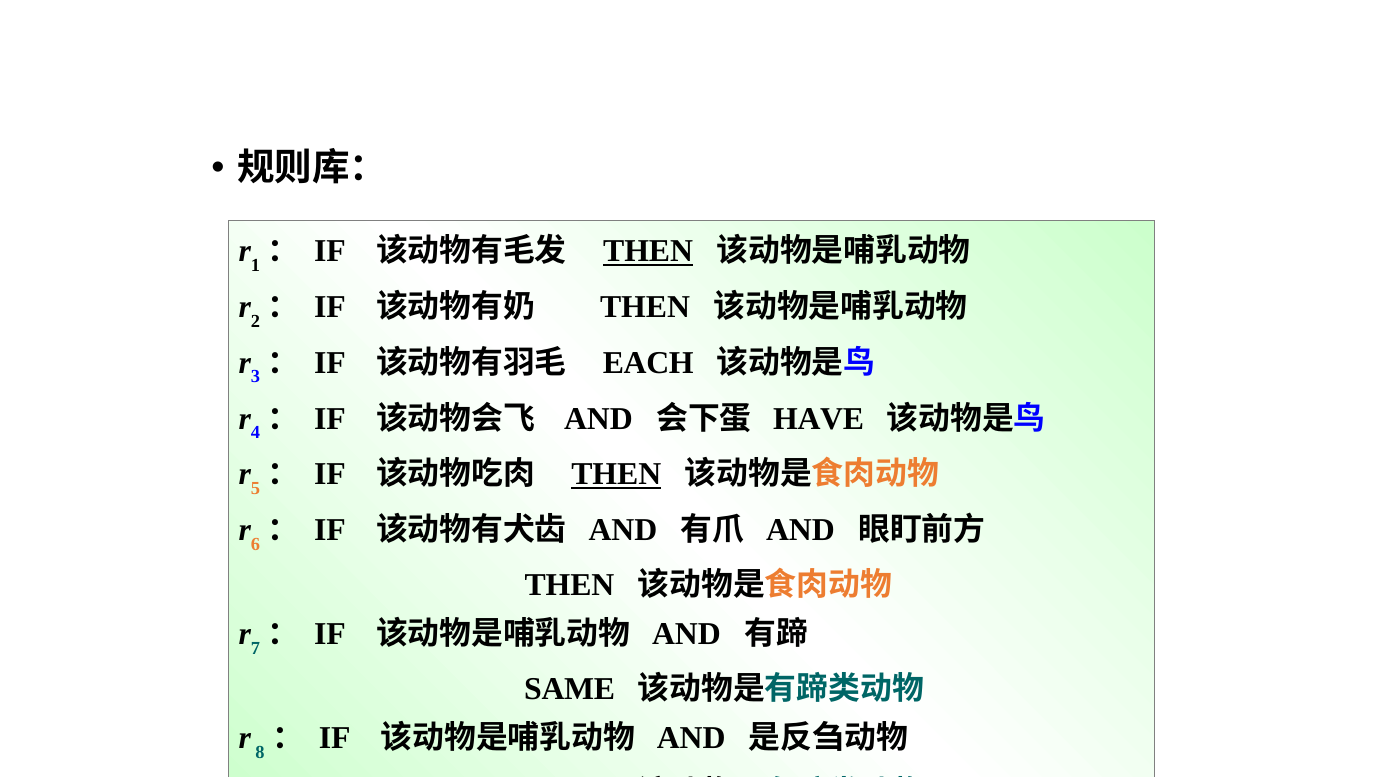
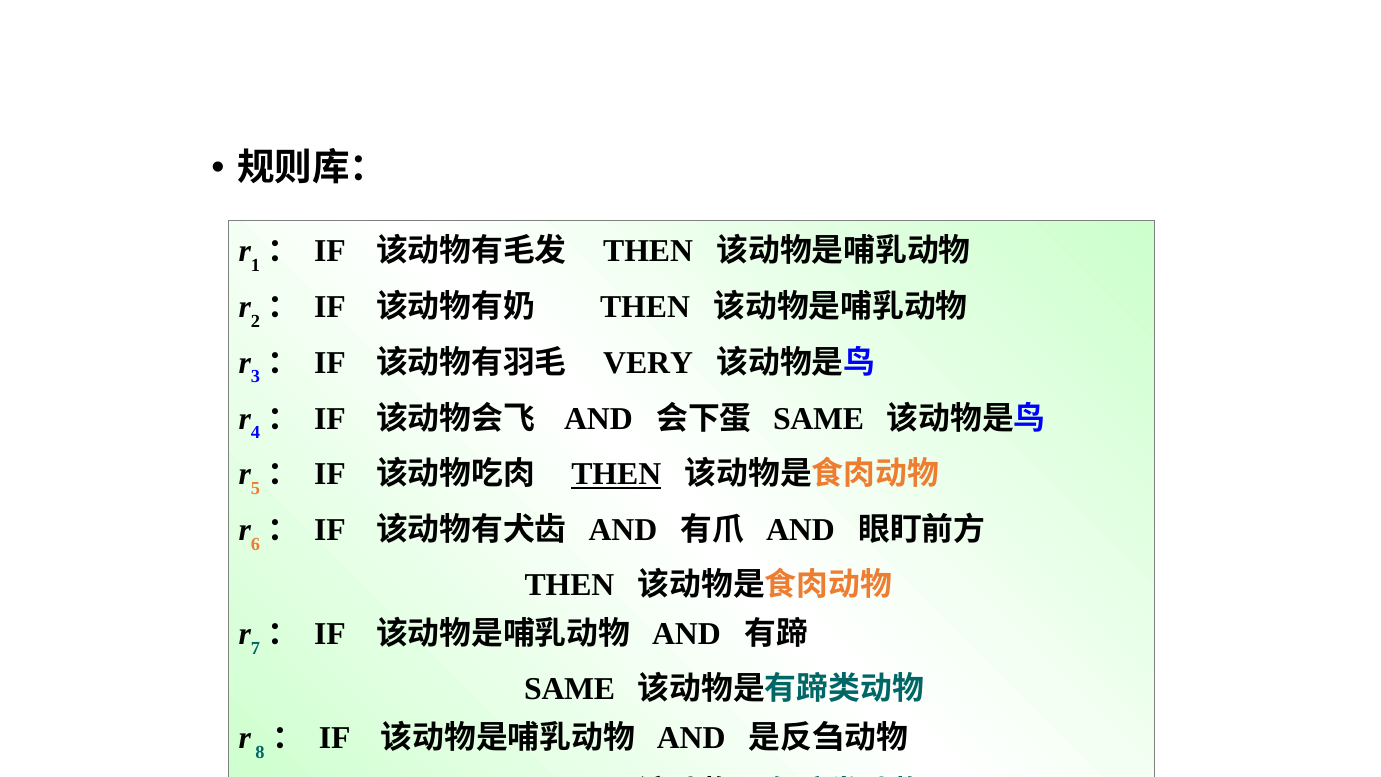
THEN at (648, 251) underline: present -> none
EACH: EACH -> VERY
HAVE at (819, 418): HAVE -> SAME
